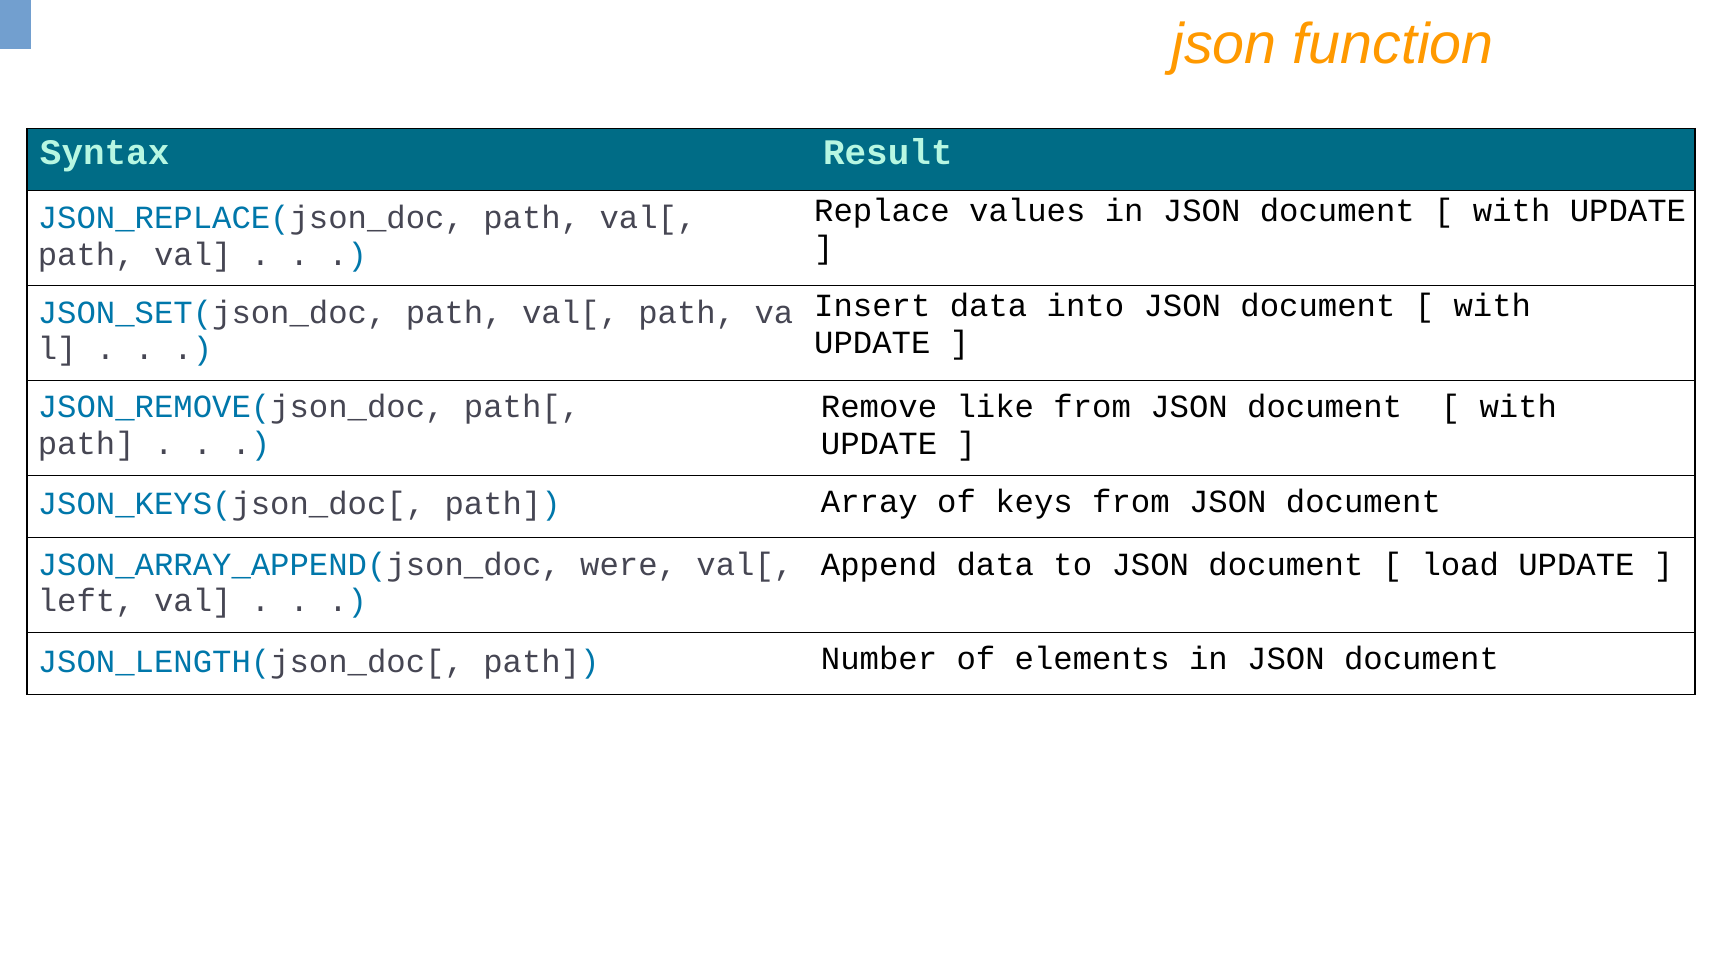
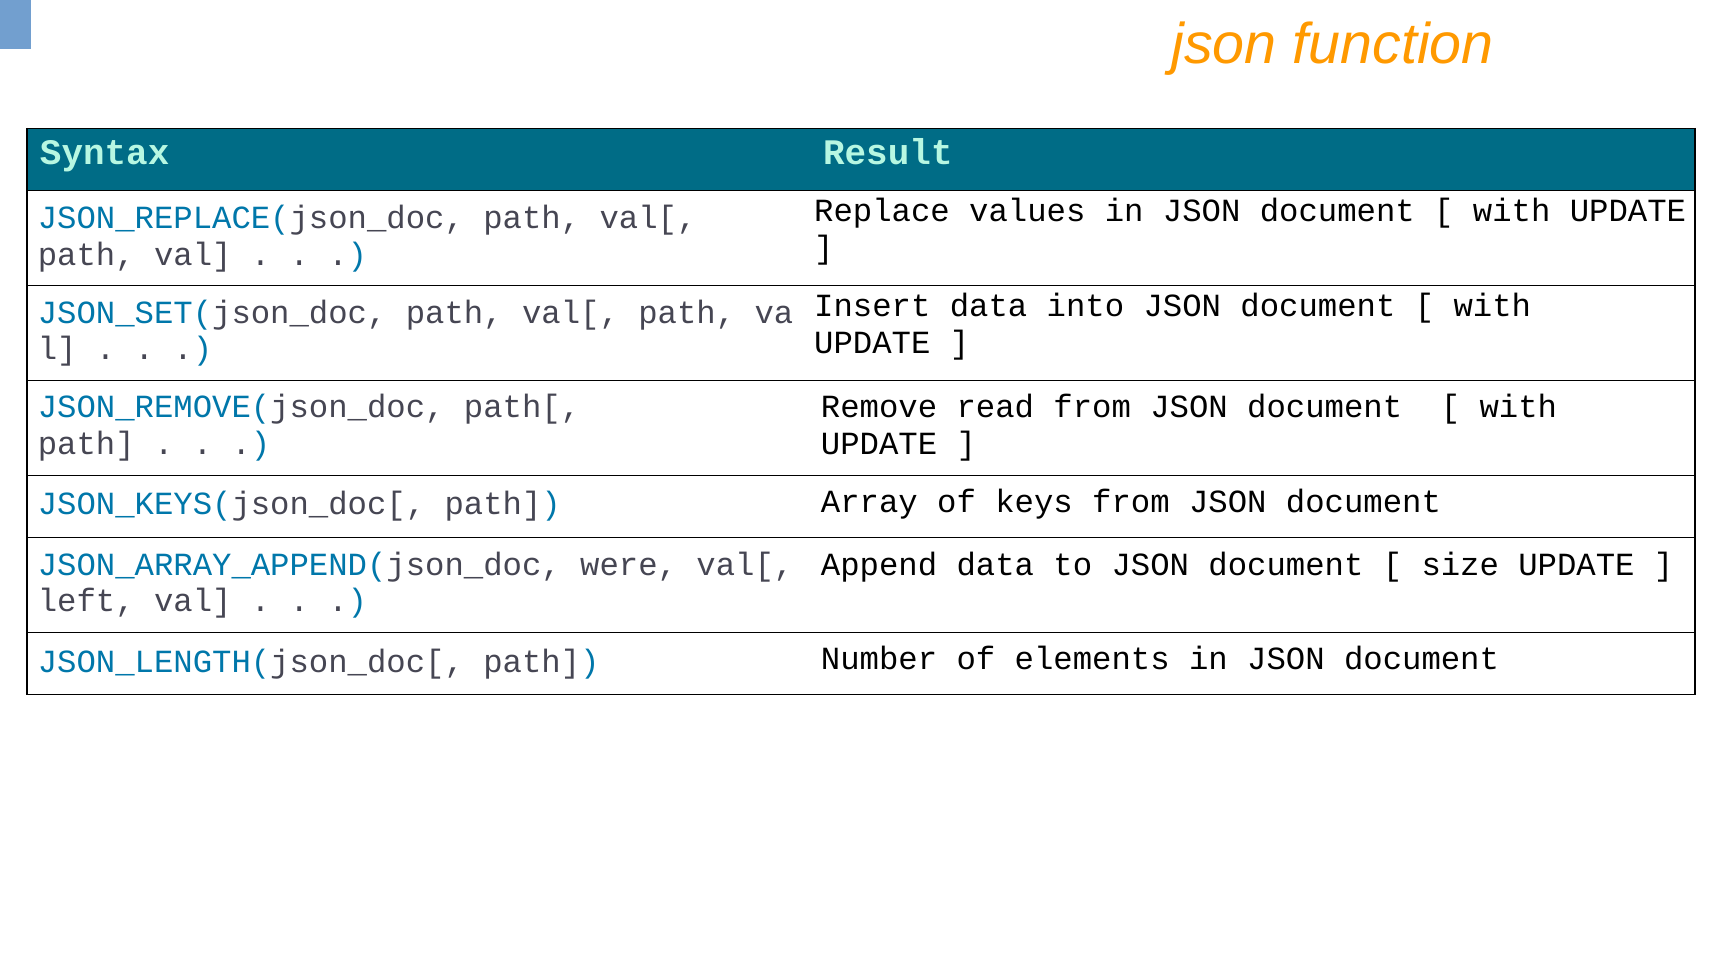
like: like -> read
load: load -> size
